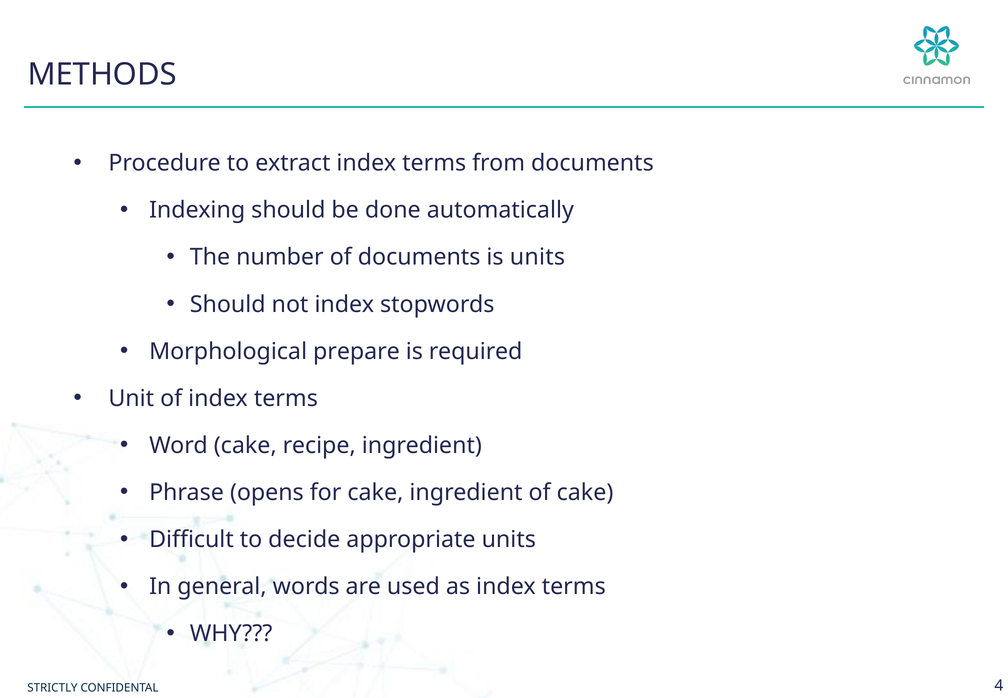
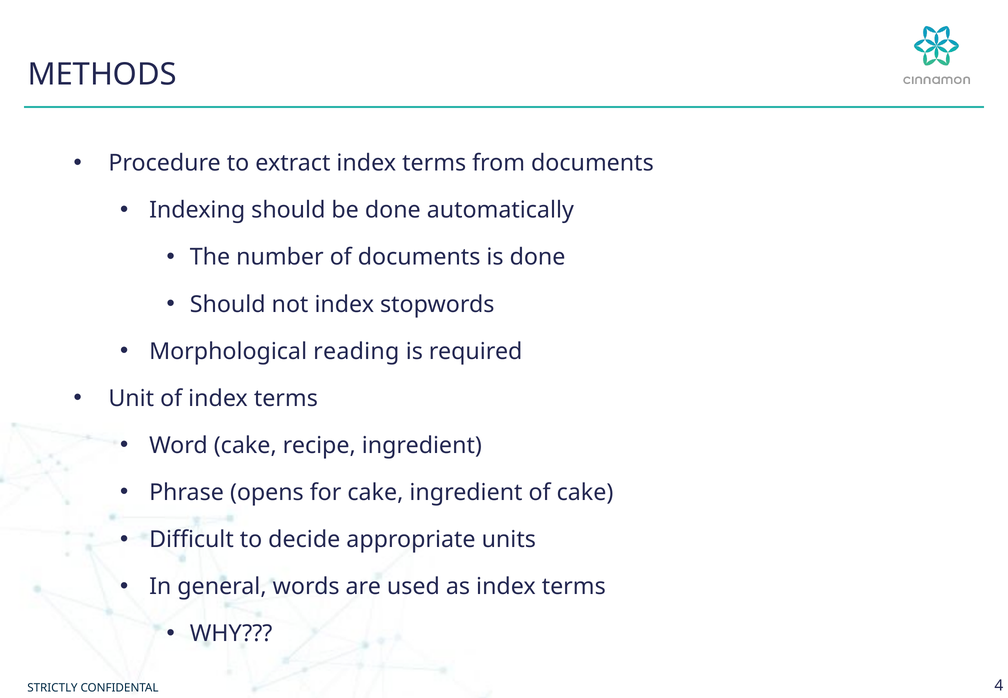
is units: units -> done
prepare: prepare -> reading
